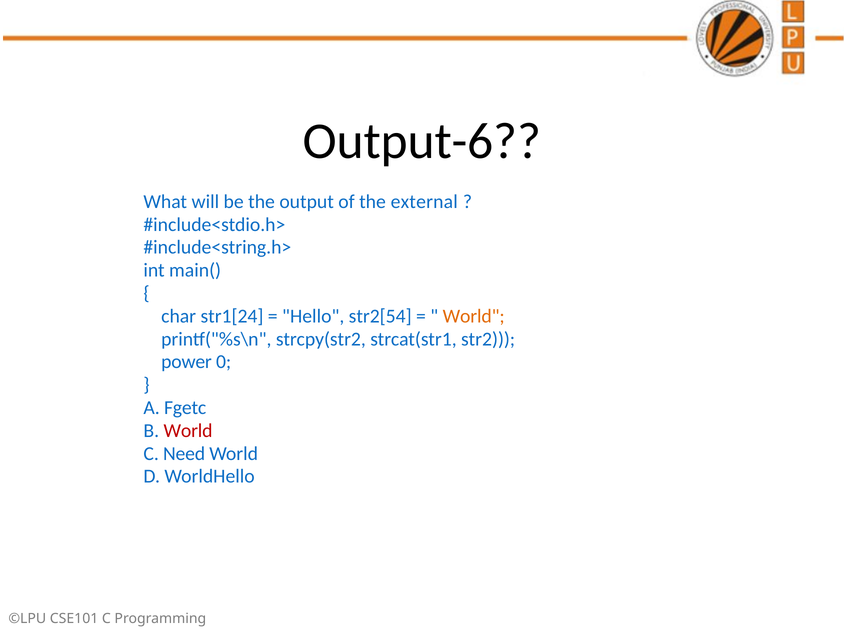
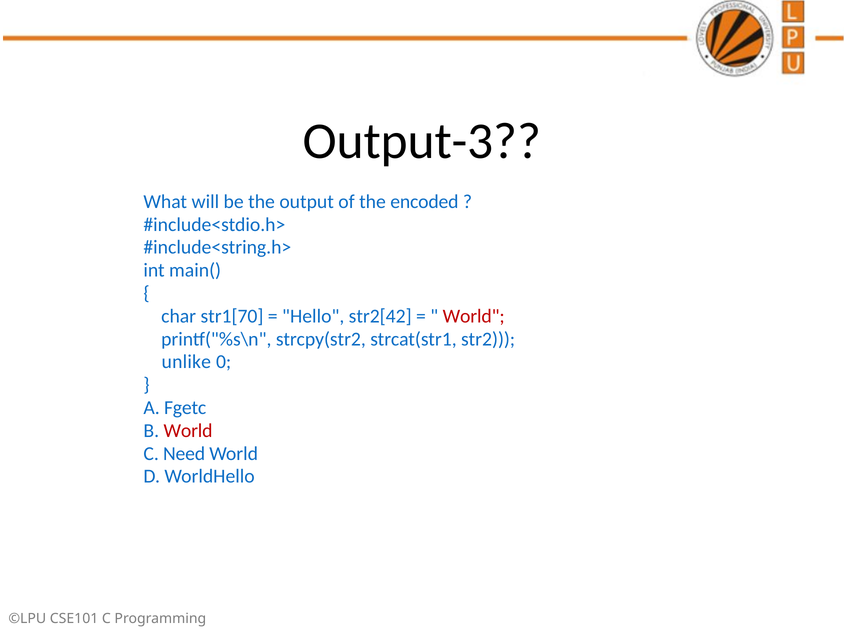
Output-6: Output-6 -> Output-3
external: external -> encoded
str1[24: str1[24 -> str1[70
str2[54: str2[54 -> str2[42
World at (474, 316) colour: orange -> red
power: power -> unlike
